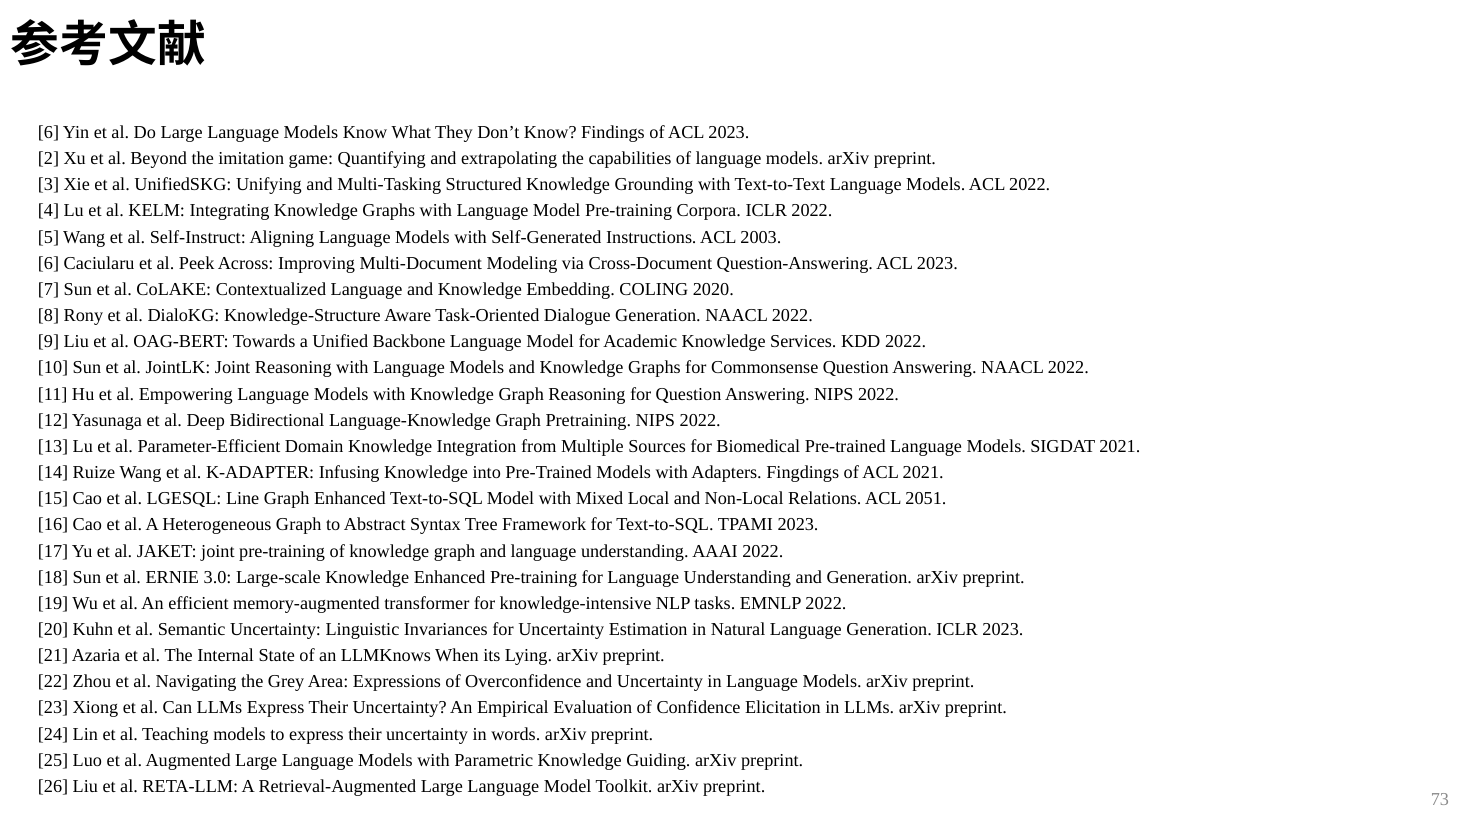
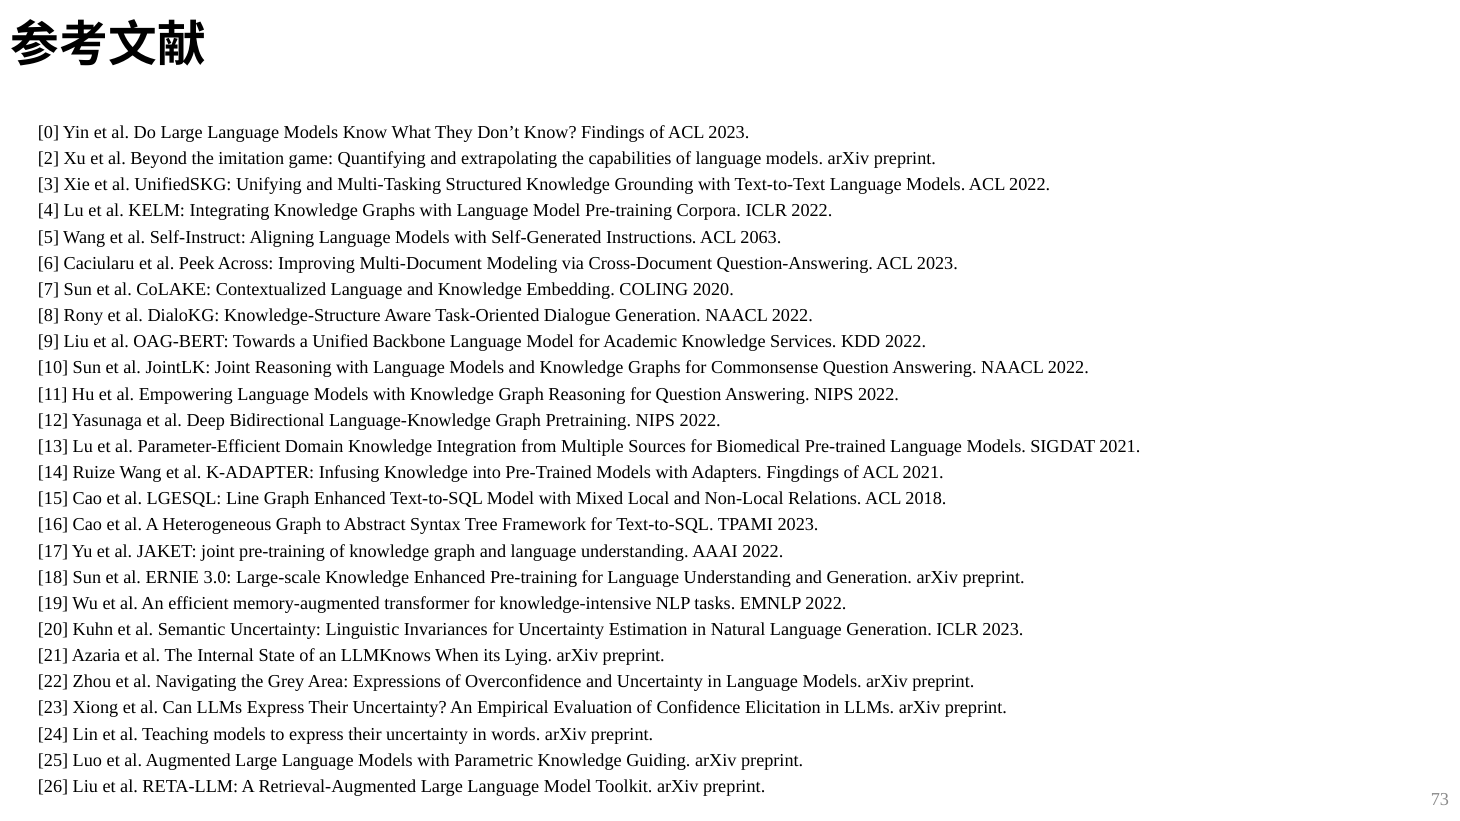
6 at (49, 132): 6 -> 0
2003: 2003 -> 2063
2051: 2051 -> 2018
